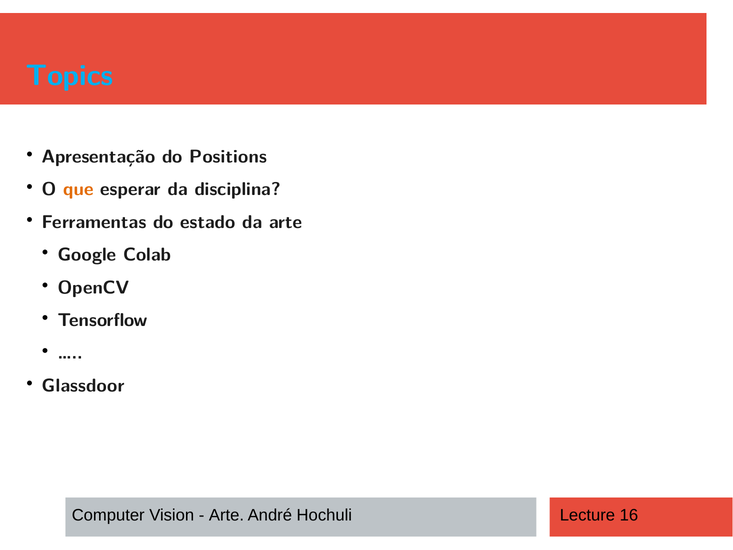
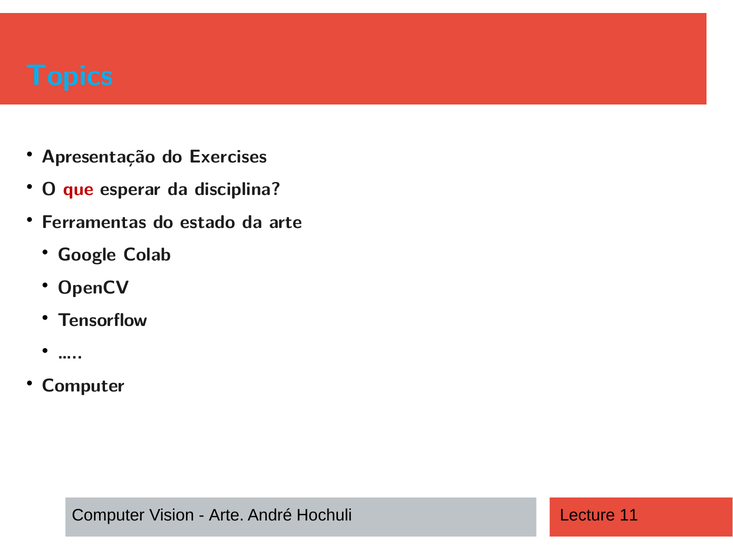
Positions: Positions -> Exercises
que colour: orange -> red
Glassdoor at (83, 385): Glassdoor -> Computer
16: 16 -> 11
